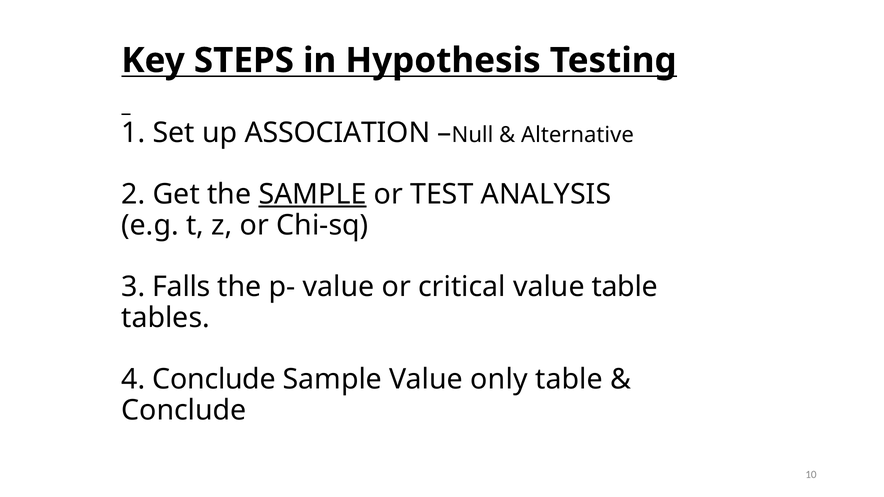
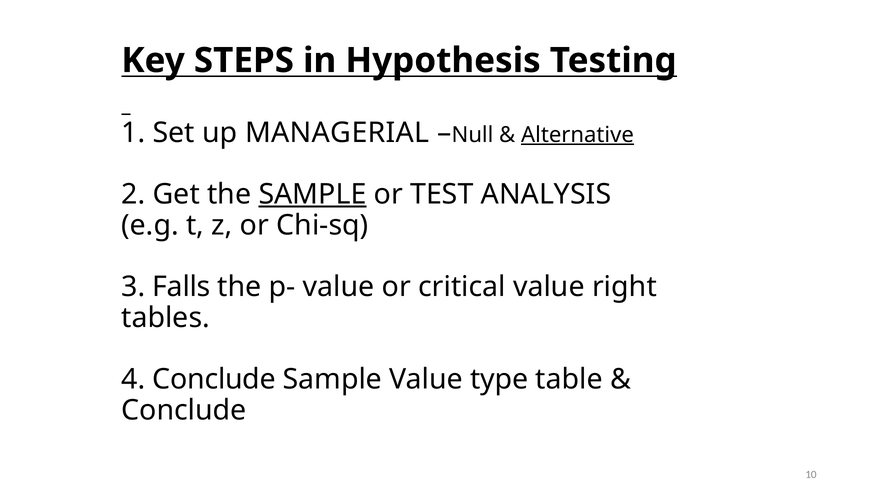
ASSOCIATION: ASSOCIATION -> MANAGERIAL
Alternative underline: none -> present
value table: table -> right
only: only -> type
